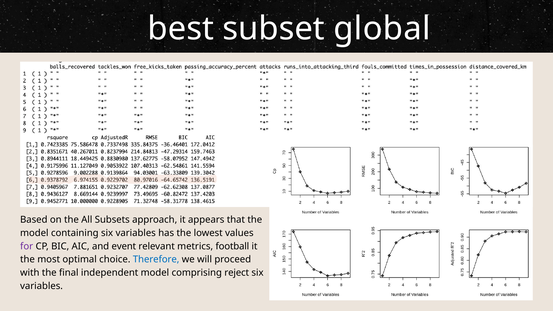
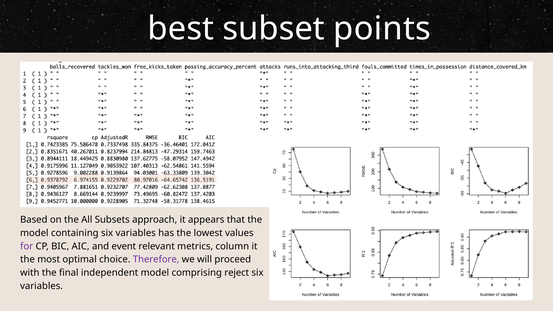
global: global -> points
football: football -> column
Therefore colour: blue -> purple
